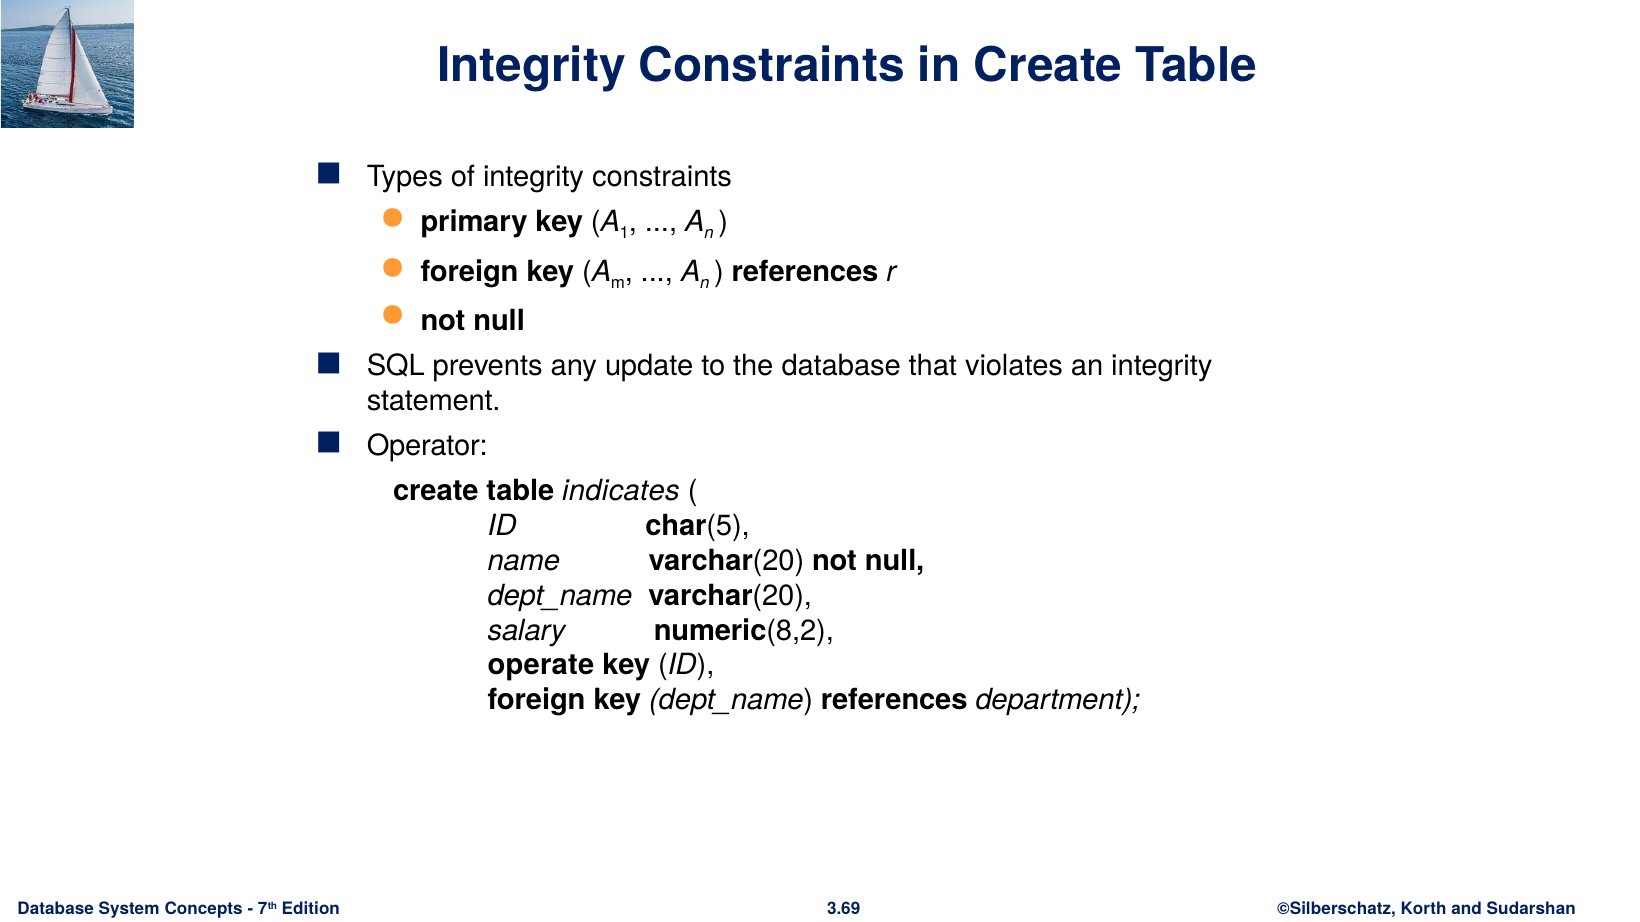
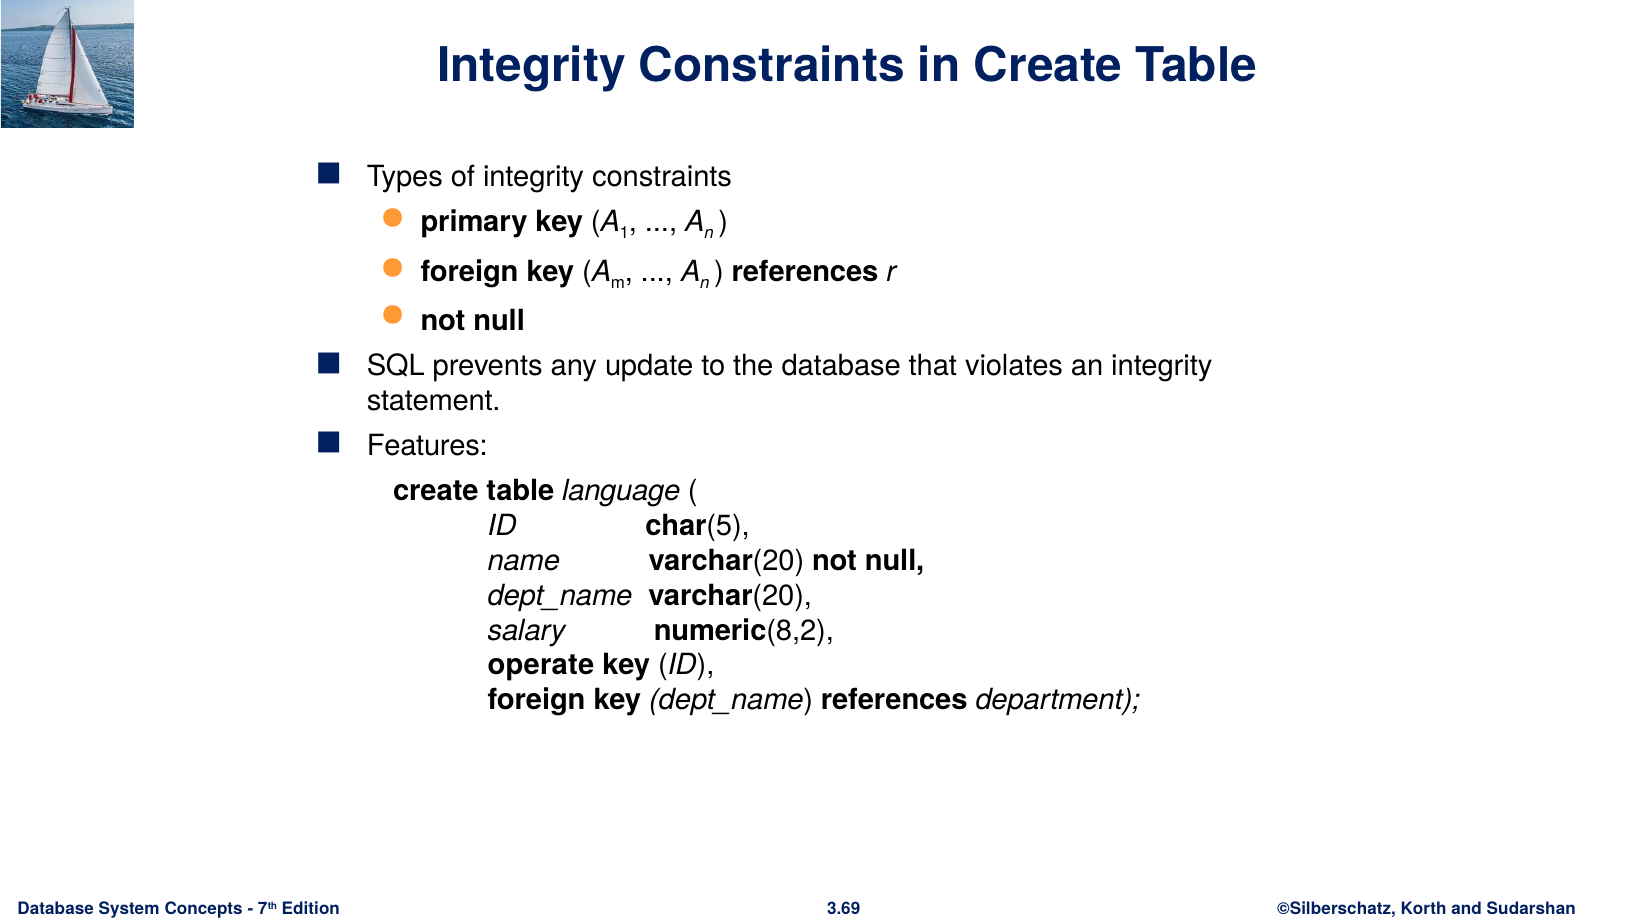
Operator: Operator -> Features
indicates: indicates -> language
